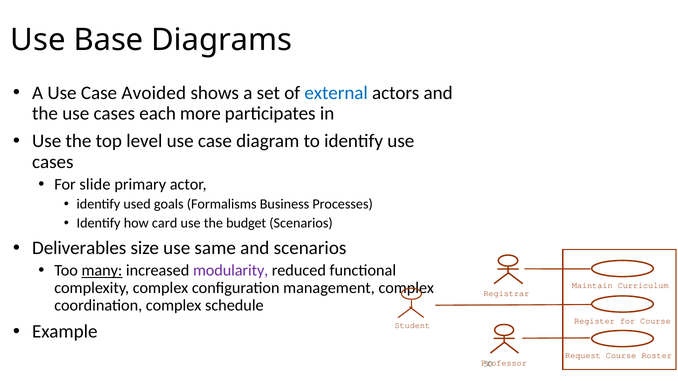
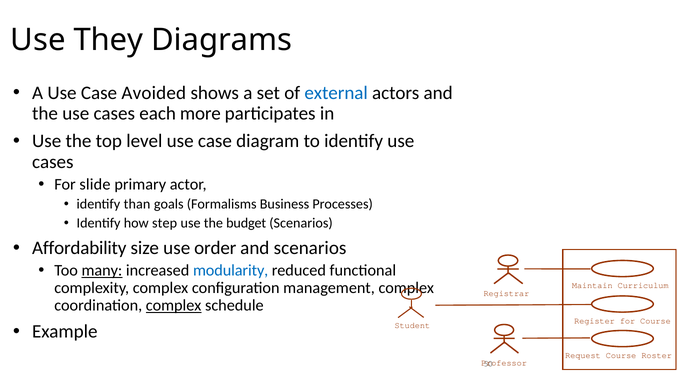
Base: Base -> They
used: used -> than
card: card -> step
Deliverables: Deliverables -> Affordability
same: same -> order
modularity colour: purple -> blue
complex at (174, 306) underline: none -> present
